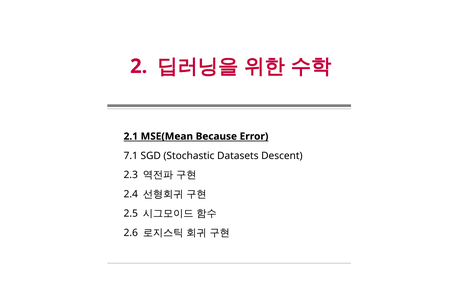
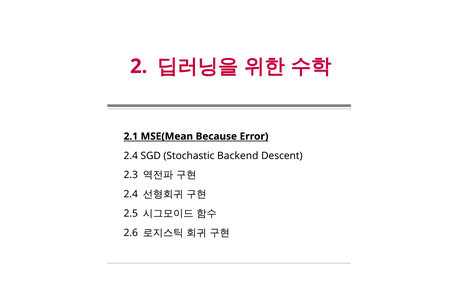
7.1 at (131, 156): 7.1 -> 2.4
Datasets: Datasets -> Backend
